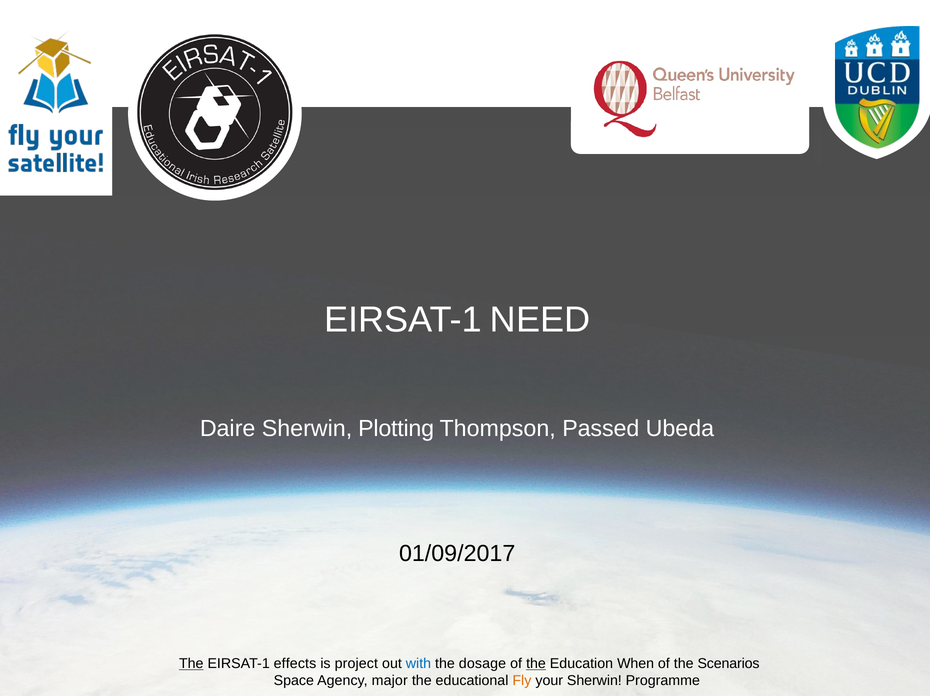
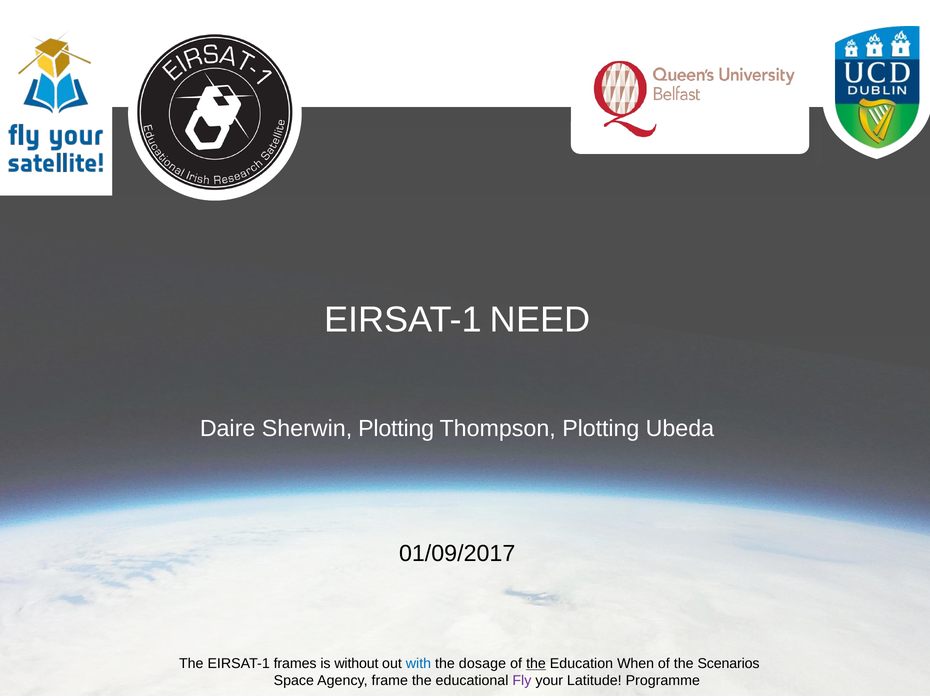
Thompson Passed: Passed -> Plotting
The at (191, 663) underline: present -> none
effects: effects -> frames
project: project -> without
major: major -> frame
Fly colour: orange -> purple
your Sherwin: Sherwin -> Latitude
